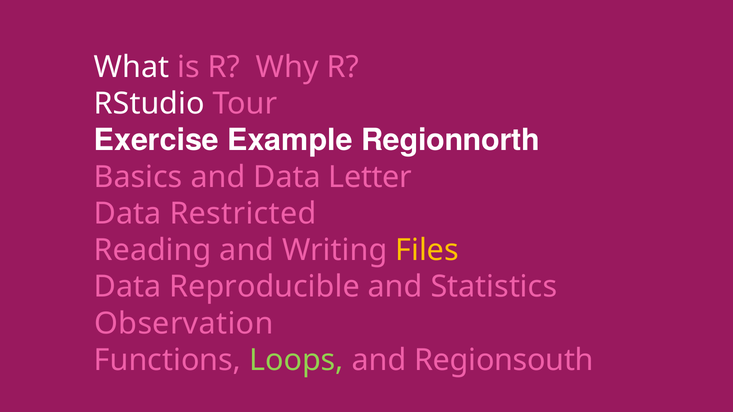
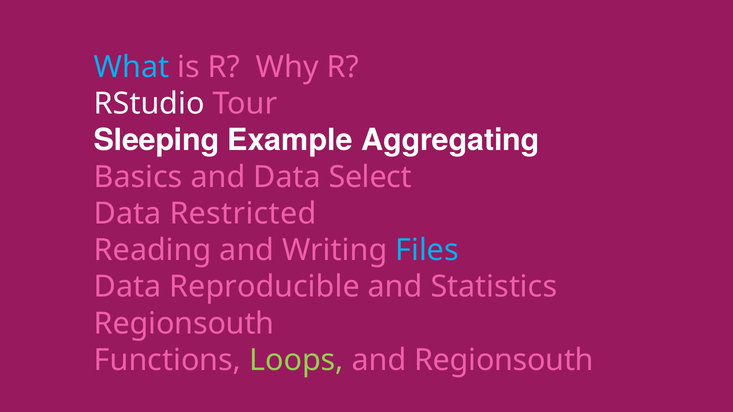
What colour: white -> light blue
Exercise: Exercise -> Sleeping
Regionnorth: Regionnorth -> Aggregating
Letter: Letter -> Select
Files colour: yellow -> light blue
Observation at (184, 324): Observation -> Regionsouth
